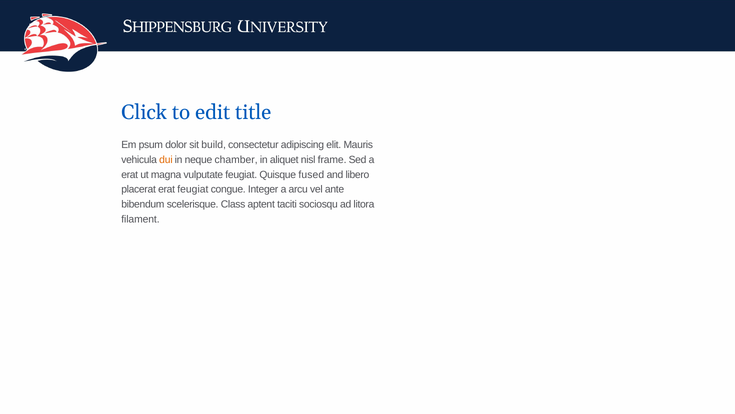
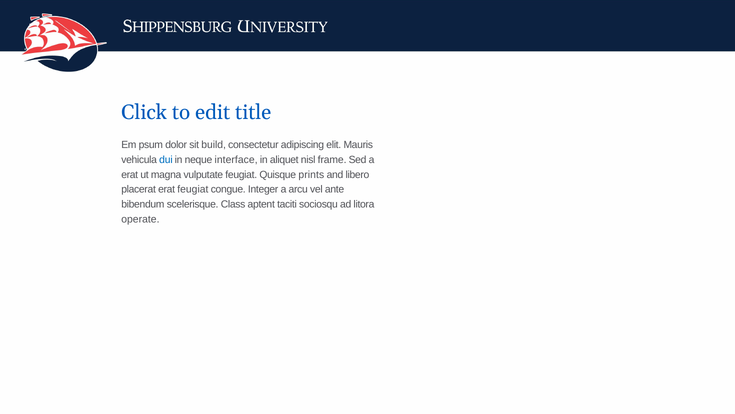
dui colour: orange -> blue
chamber: chamber -> interface
fused: fused -> prints
filament: filament -> operate
